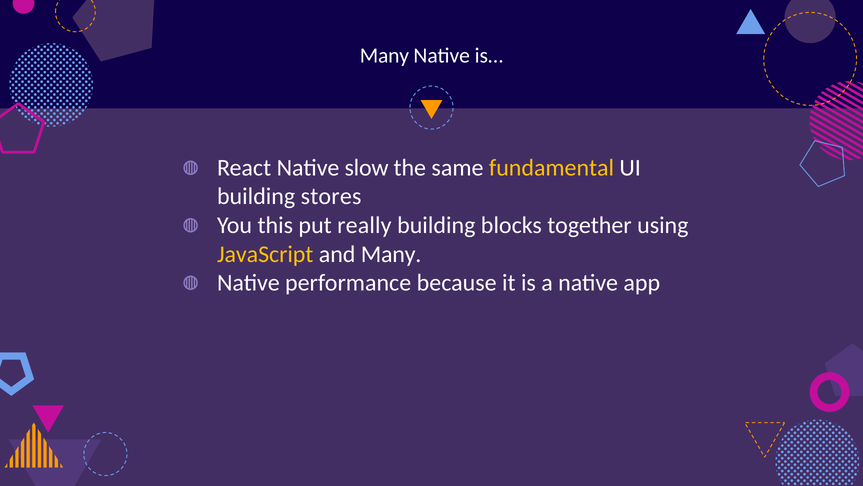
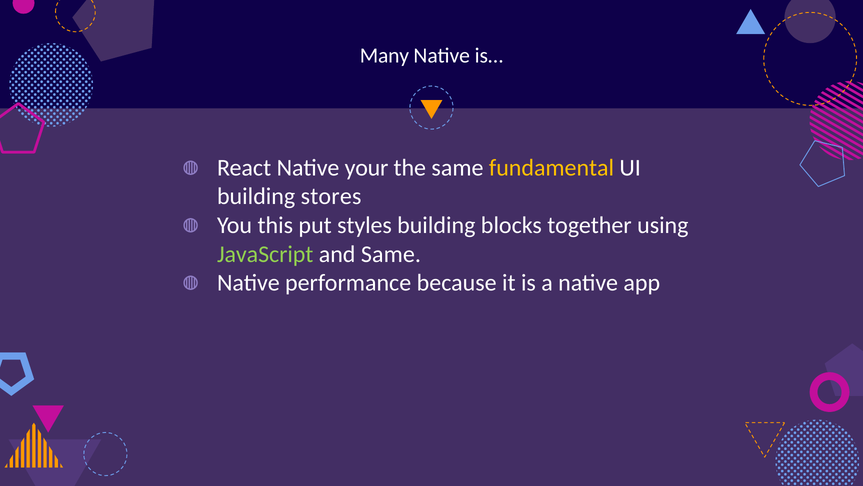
slow: slow -> your
really: really -> styles
JavaScript colour: yellow -> light green
and Many: Many -> Same
